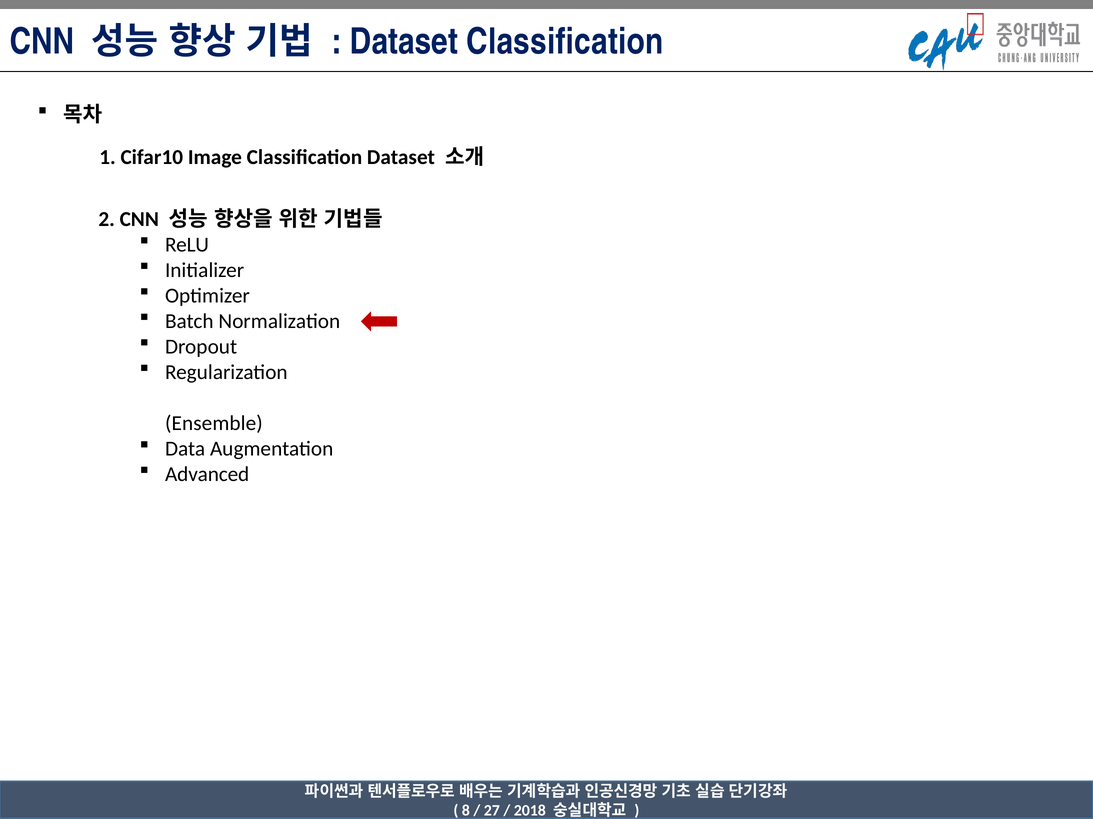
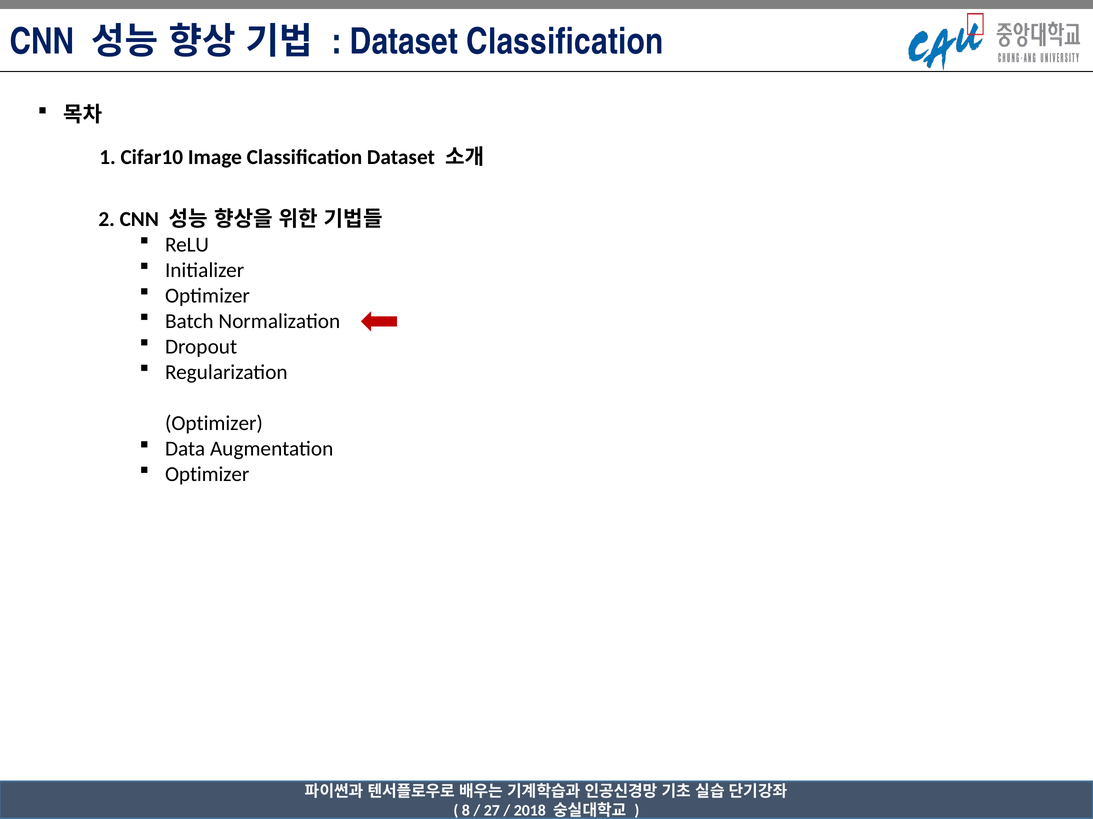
Ensemble at (214, 424): Ensemble -> Optimizer
Advanced at (207, 475): Advanced -> Optimizer
